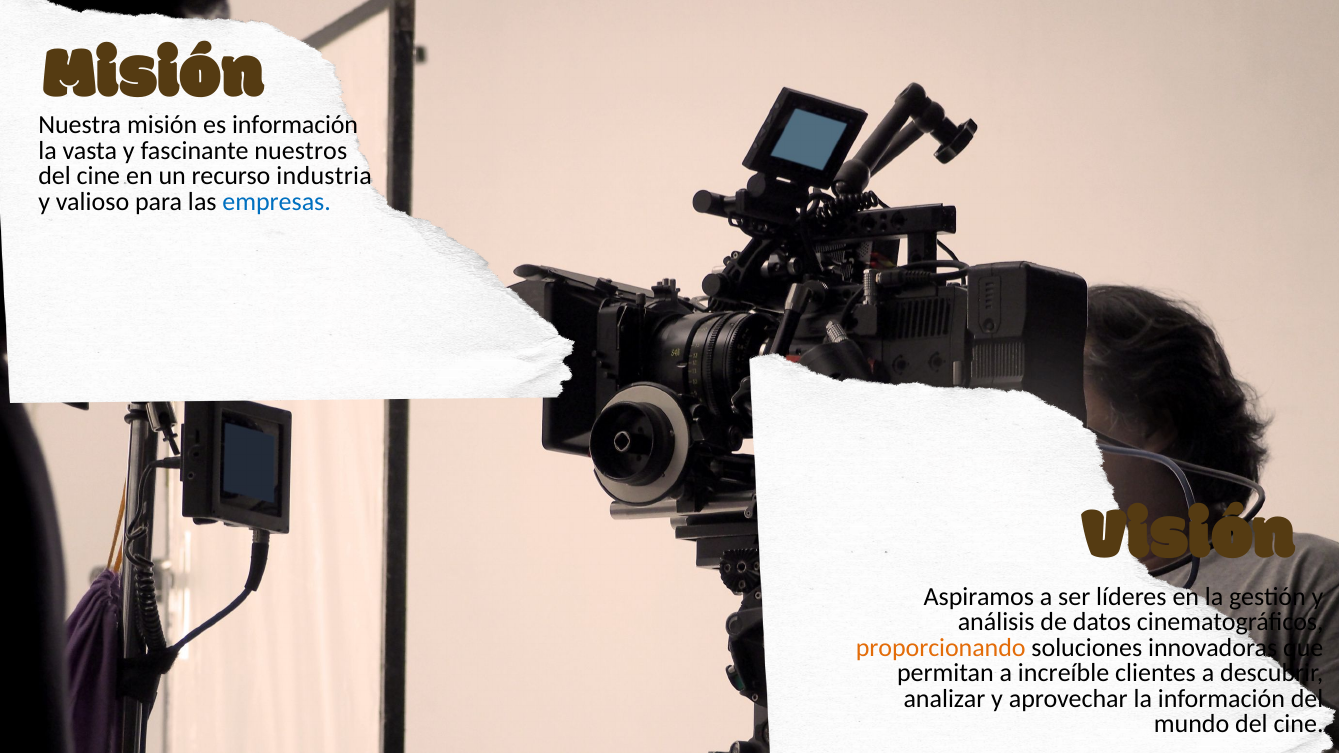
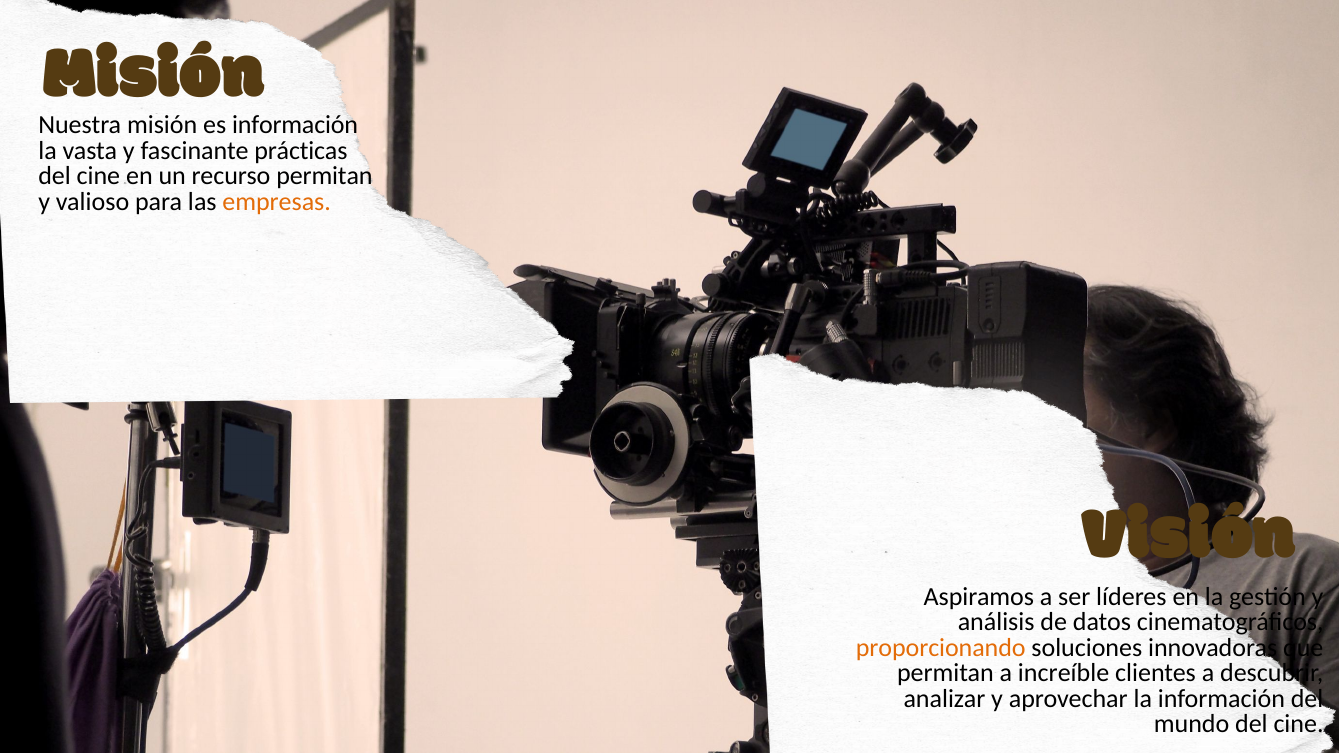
nuestros: nuestros -> prácticas
recurso industria: industria -> permitan
empresas colour: blue -> orange
